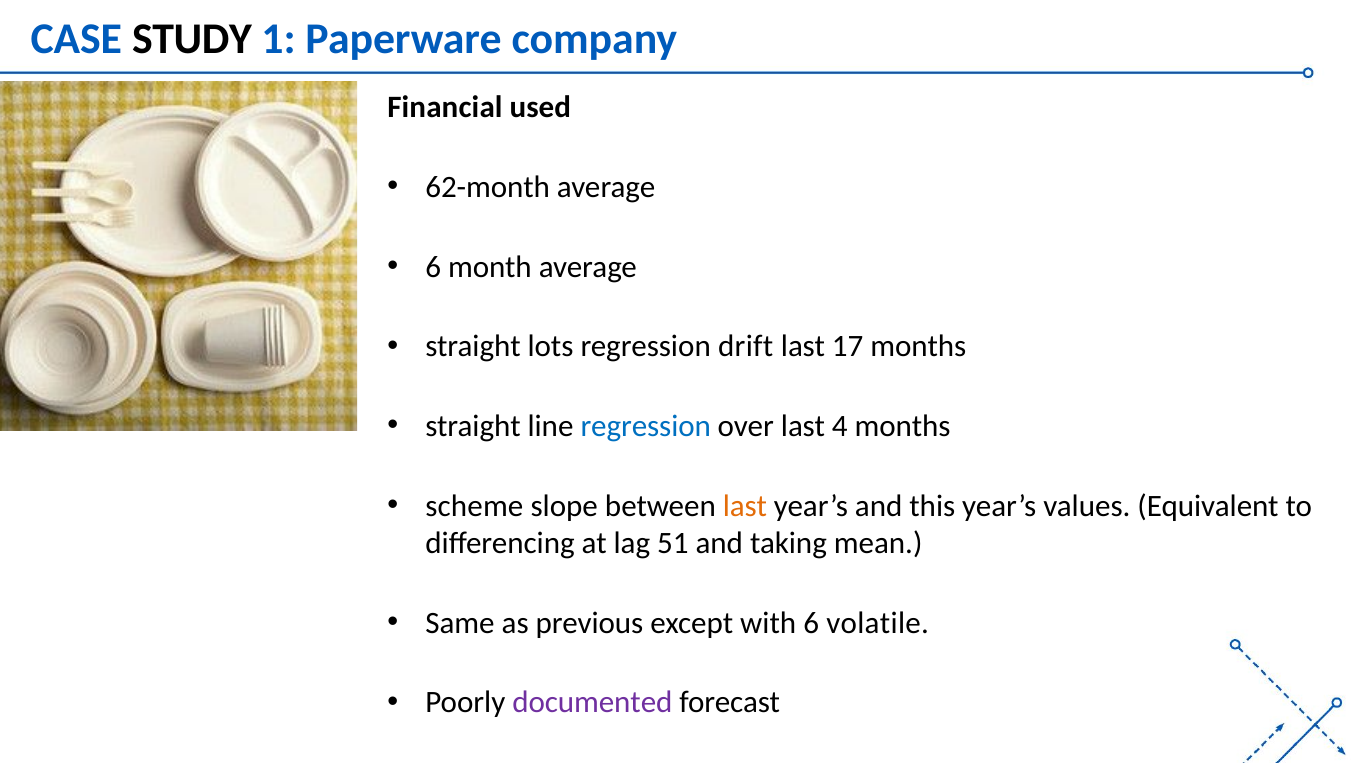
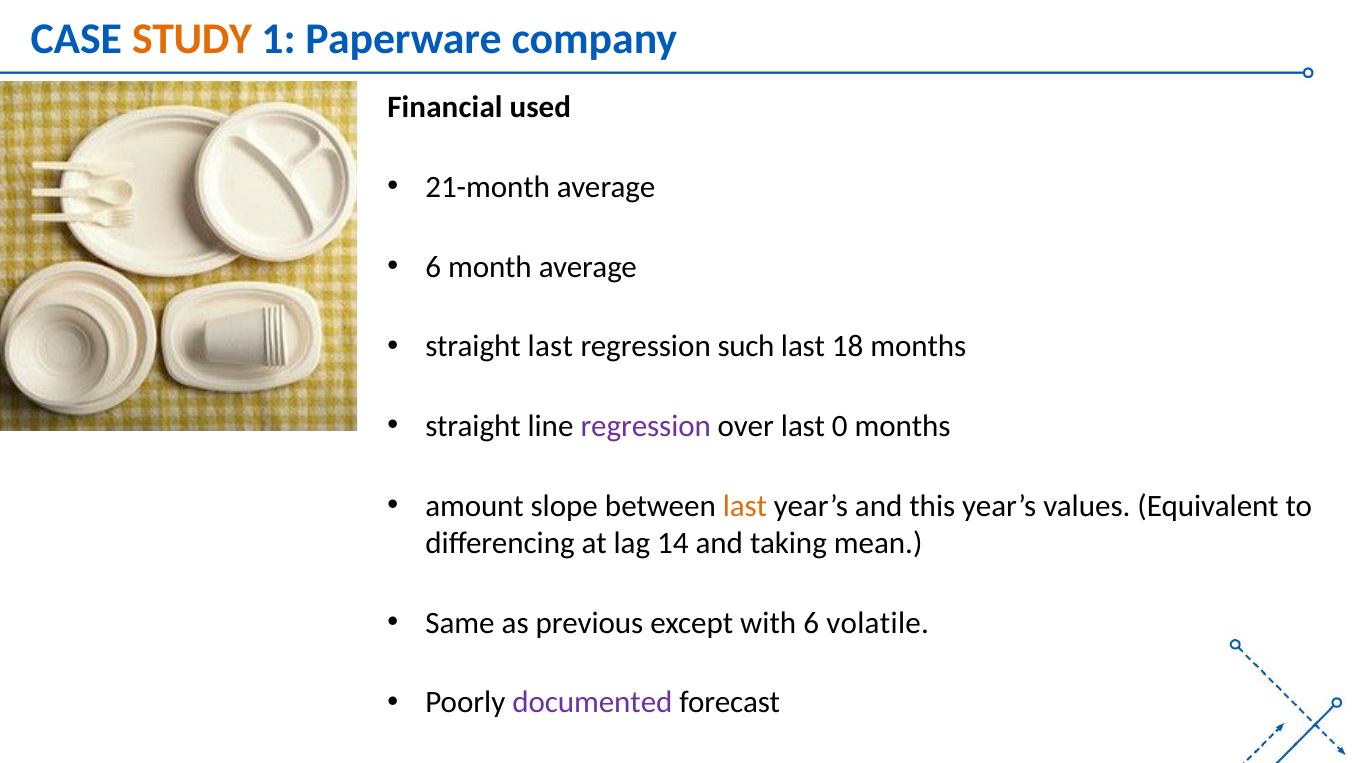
STUDY colour: black -> orange
62-month: 62-month -> 21-month
straight lots: lots -> last
drift: drift -> such
17: 17 -> 18
regression at (646, 426) colour: blue -> purple
4: 4 -> 0
scheme: scheme -> amount
51: 51 -> 14
